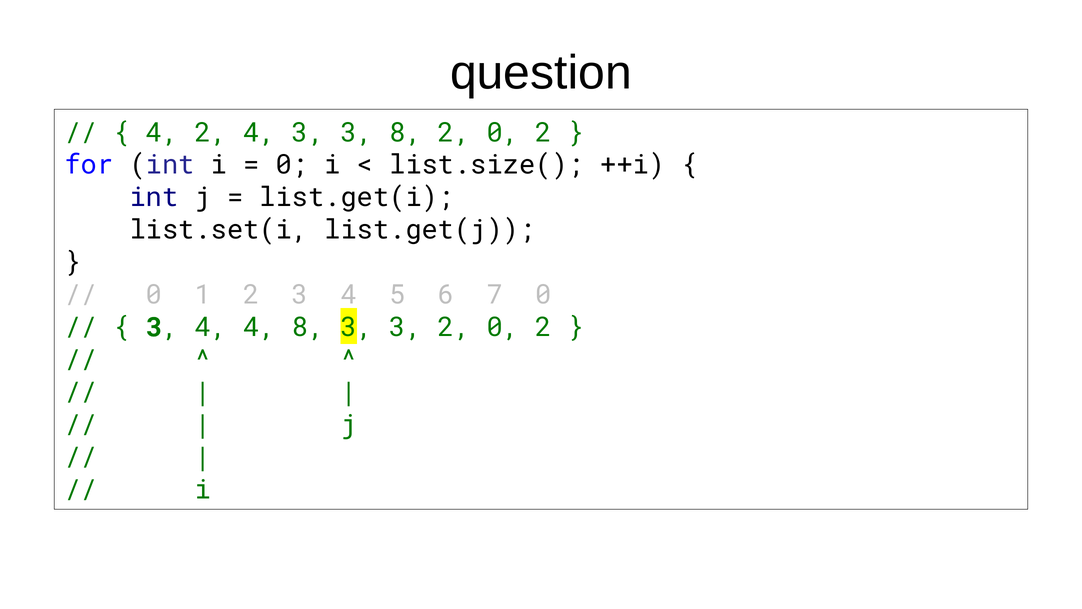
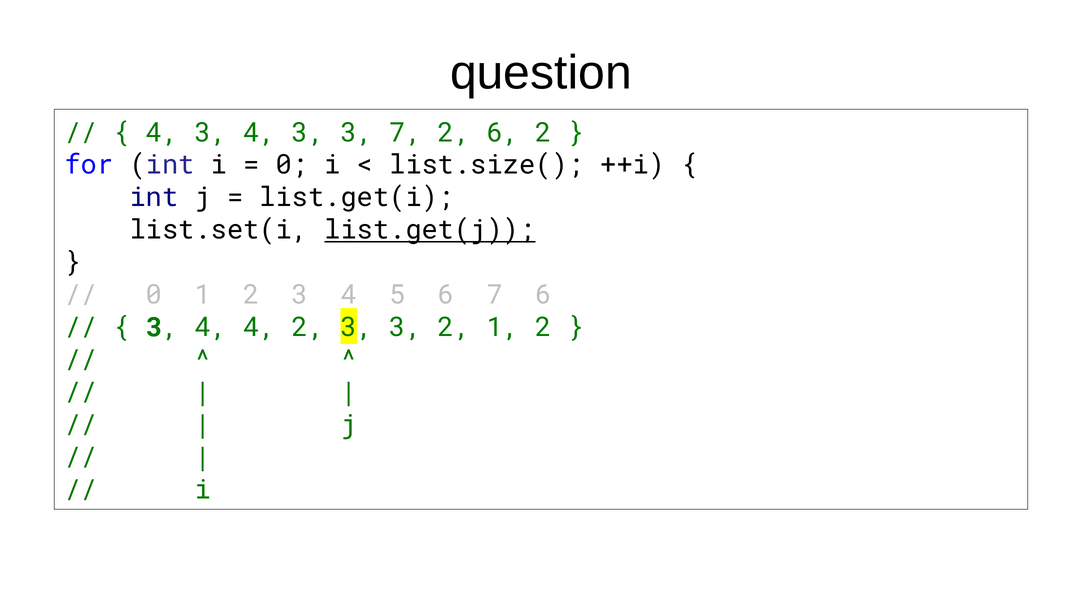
2 at (211, 133): 2 -> 3
3 8: 8 -> 7
0 at (503, 133): 0 -> 6
list.get(j underline: none -> present
7 0: 0 -> 6
4 8: 8 -> 2
3 2 0: 0 -> 1
